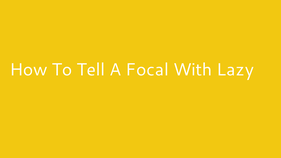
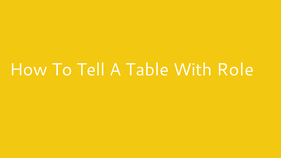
Focal: Focal -> Table
Lazy: Lazy -> Role
